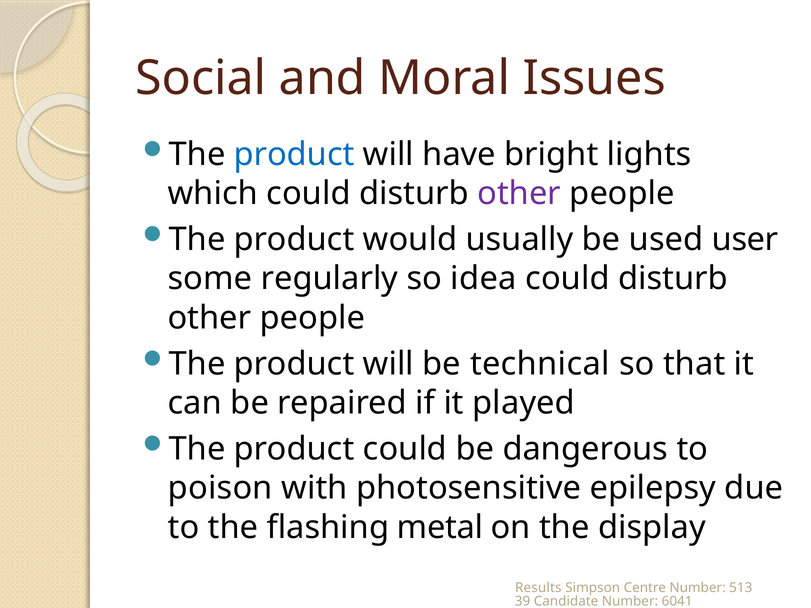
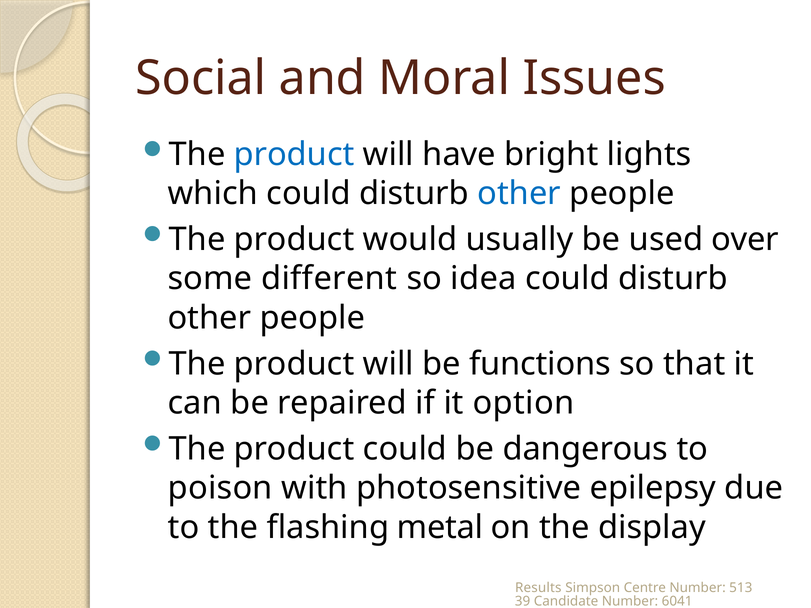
other at (519, 194) colour: purple -> blue
user: user -> over
regularly: regularly -> different
technical: technical -> functions
played: played -> option
